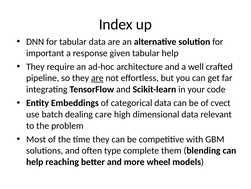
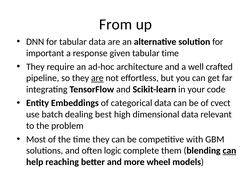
Index: Index -> From
tabular help: help -> time
care: care -> best
type: type -> logic
can at (229, 150) underline: none -> present
